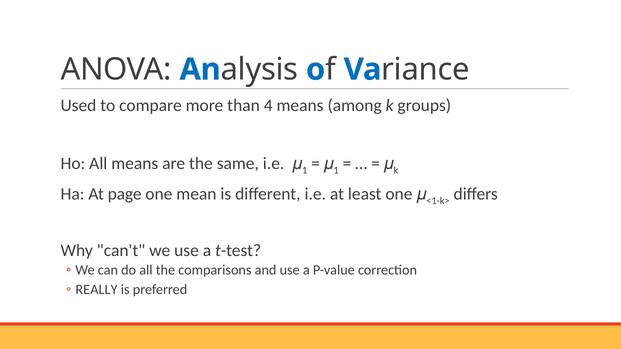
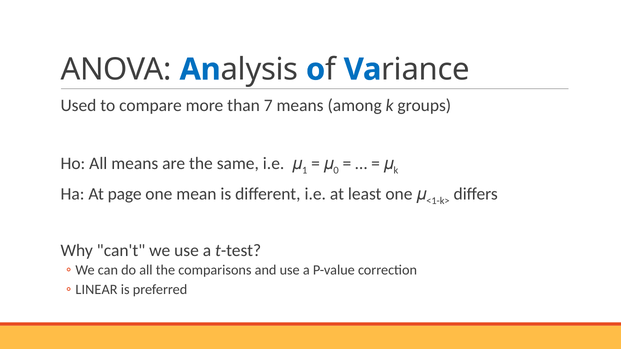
4: 4 -> 7
1 at (336, 171): 1 -> 0
REALLY: REALLY -> LINEAR
